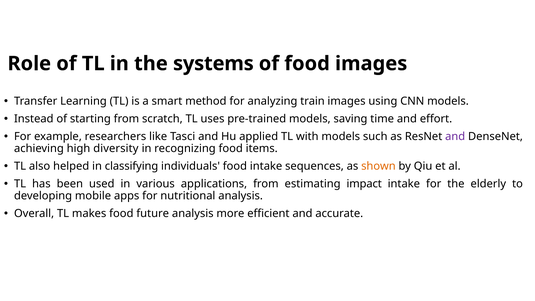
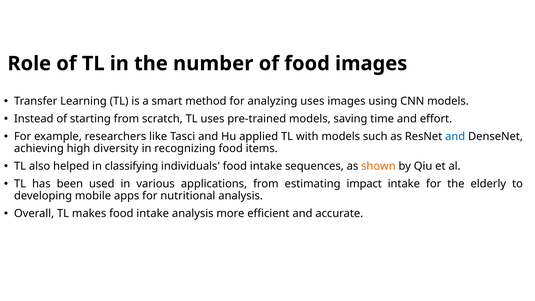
systems: systems -> number
analyzing train: train -> uses
and at (455, 136) colour: purple -> blue
makes food future: future -> intake
